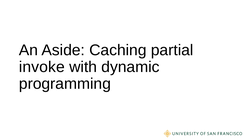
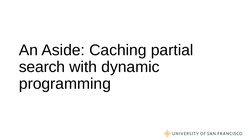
invoke: invoke -> search
